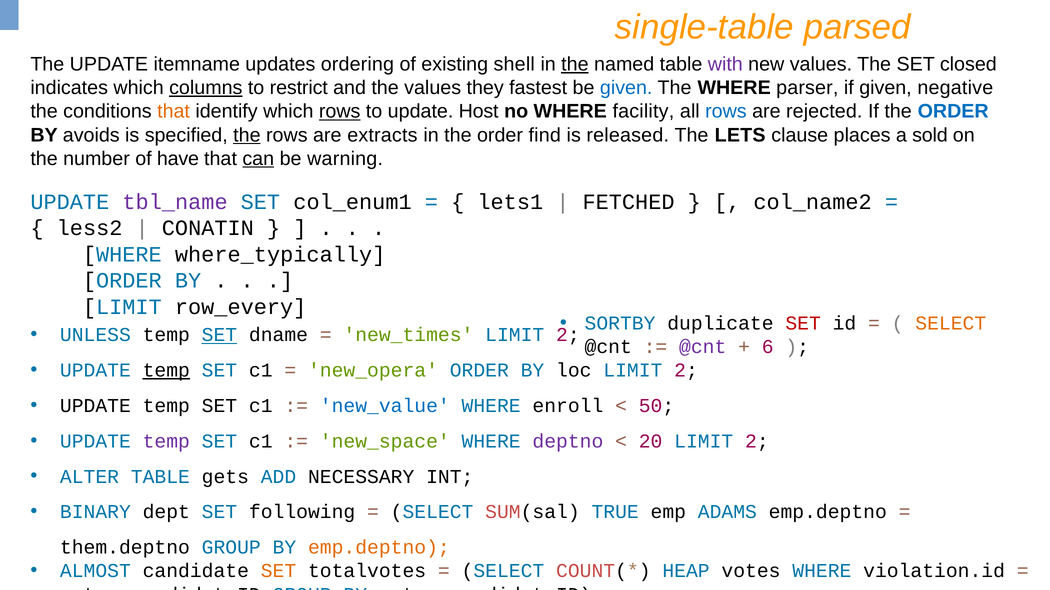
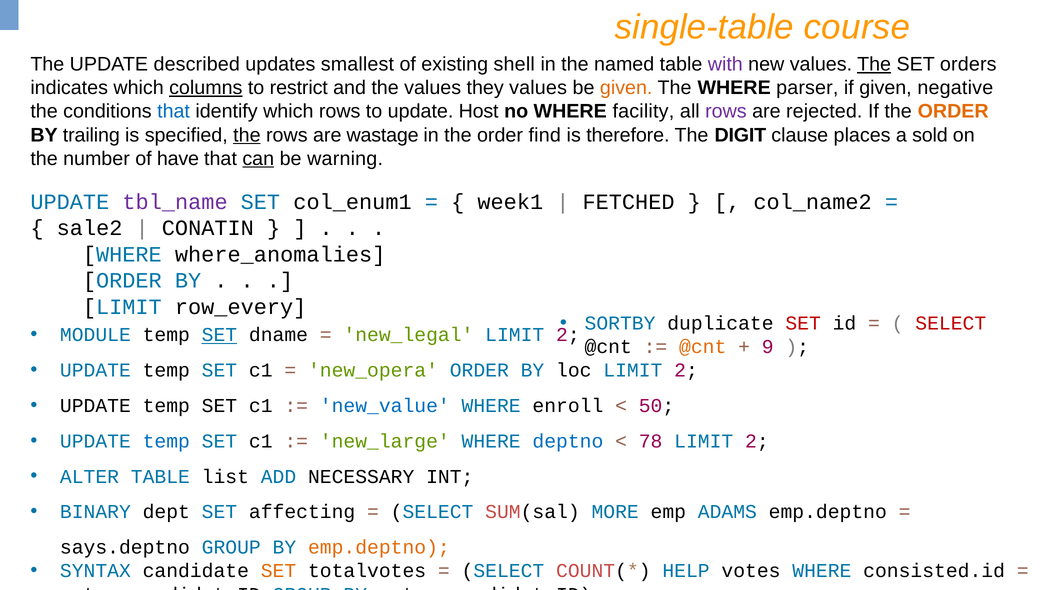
parsed: parsed -> course
itemname: itemname -> described
ordering: ordering -> smallest
the at (575, 64) underline: present -> none
The at (874, 64) underline: none -> present
closed: closed -> orders
they fastest: fastest -> values
given at (626, 88) colour: blue -> orange
that at (174, 112) colour: orange -> blue
rows at (340, 112) underline: present -> none
rows at (726, 112) colour: blue -> purple
ORDER at (953, 112) colour: blue -> orange
avoids: avoids -> trailing
extracts: extracts -> wastage
released: released -> therefore
LETS: LETS -> DIGIT
lets1: lets1 -> week1
less2: less2 -> sale2
where_typically: where_typically -> where_anomalies
SELECT at (951, 324) colour: orange -> red
UNLESS: UNLESS -> MODULE
new_times: new_times -> new_legal
@cnt at (703, 347) colour: purple -> orange
6: 6 -> 9
temp at (166, 371) underline: present -> none
temp at (166, 442) colour: purple -> blue
new_space: new_space -> new_large
deptno colour: purple -> blue
20: 20 -> 78
gets: gets -> list
following: following -> affecting
TRUE: TRUE -> MORE
them.deptno: them.deptno -> says.deptno
ALMOST: ALMOST -> SYNTAX
HEAP: HEAP -> HELP
violation.id: violation.id -> consisted.id
